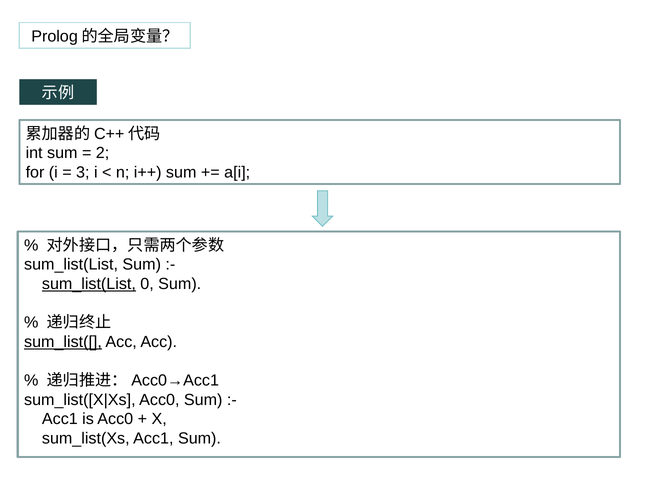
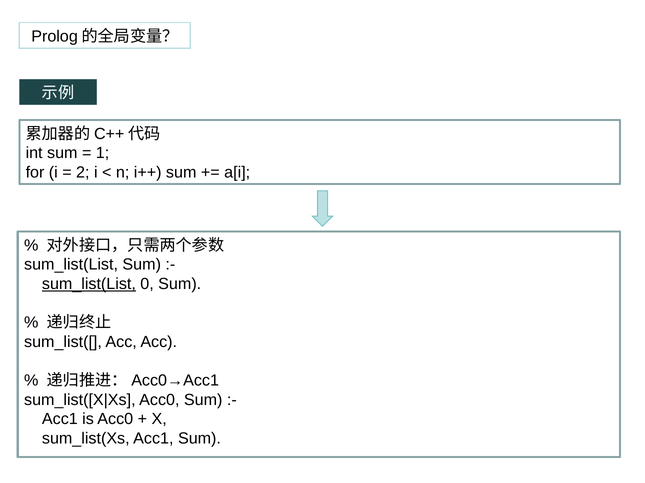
2: 2 -> 1
3: 3 -> 2
sum_list([ underline: present -> none
